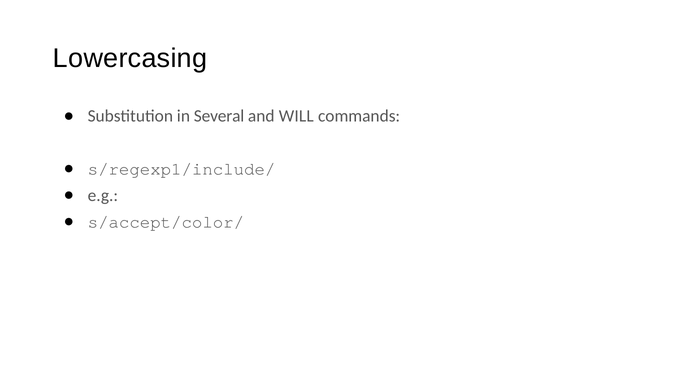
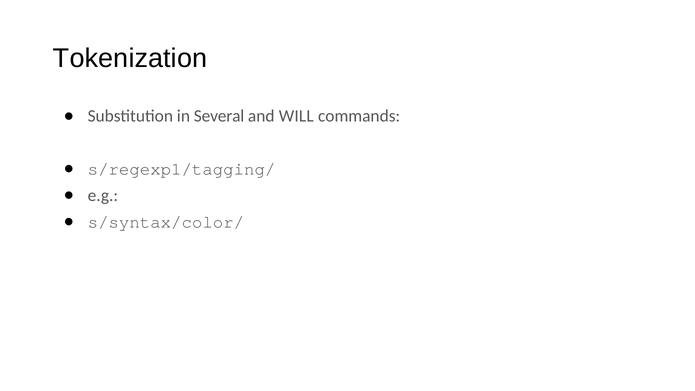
Lowercasing: Lowercasing -> Tokenization
s/regexp1/include/: s/regexp1/include/ -> s/regexp1/tagging/
s/accept/color/: s/accept/color/ -> s/syntax/color/
